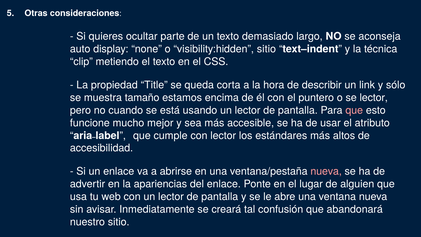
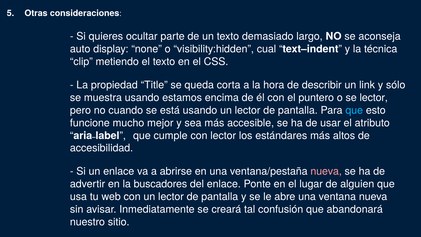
visibility:hidden sitio: sitio -> cual
muestra tamaño: tamaño -> usando
que at (354, 110) colour: pink -> light blue
apariencias: apariencias -> buscadores
